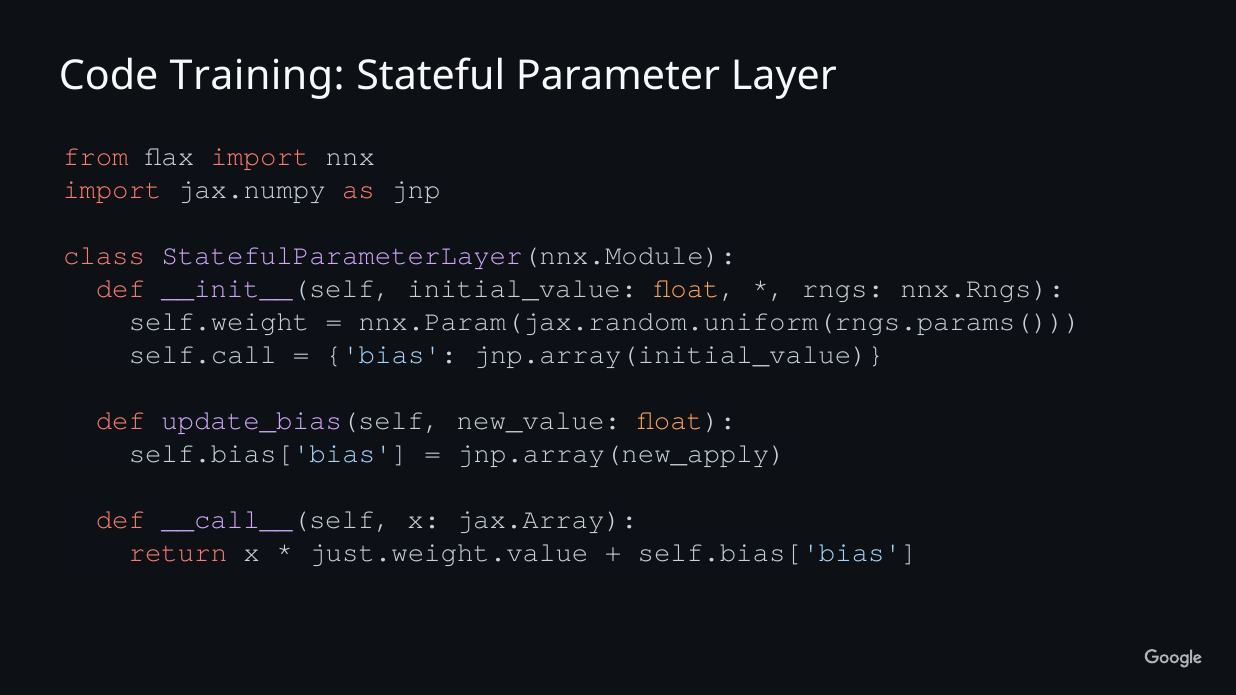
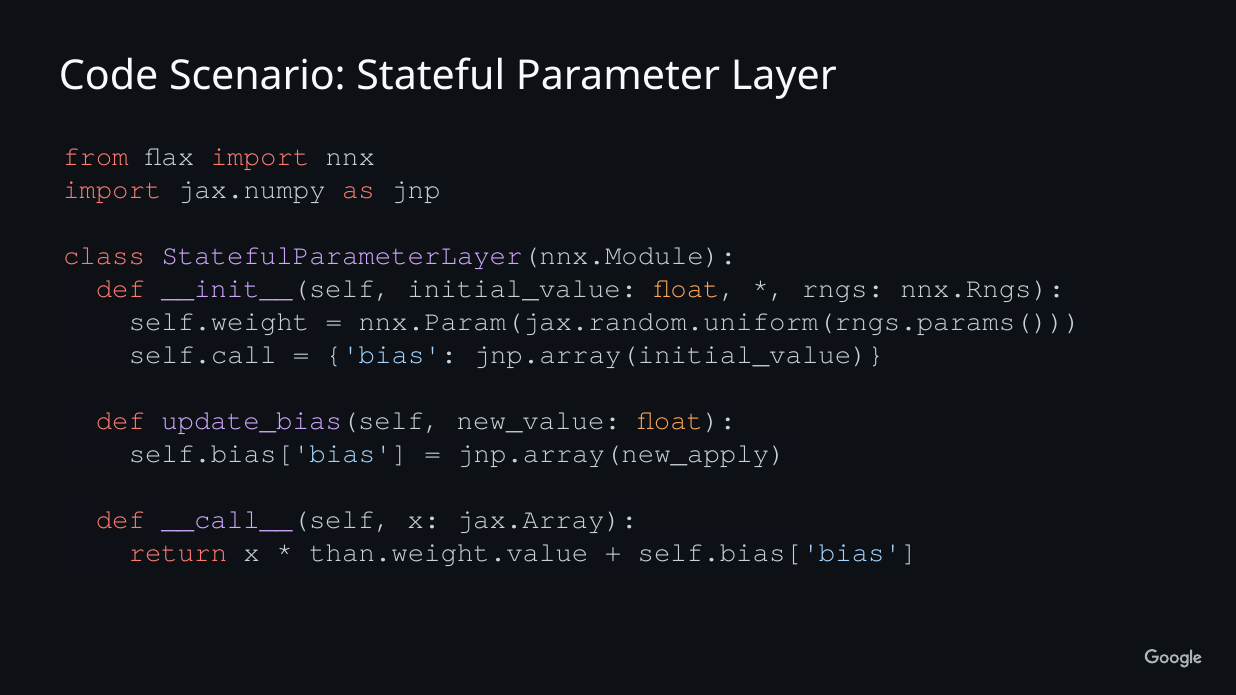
Training: Training -> Scenario
just.weight.value: just.weight.value -> than.weight.value
